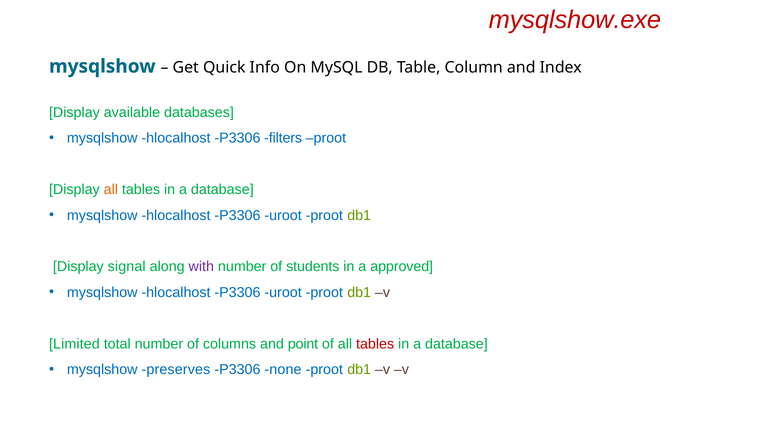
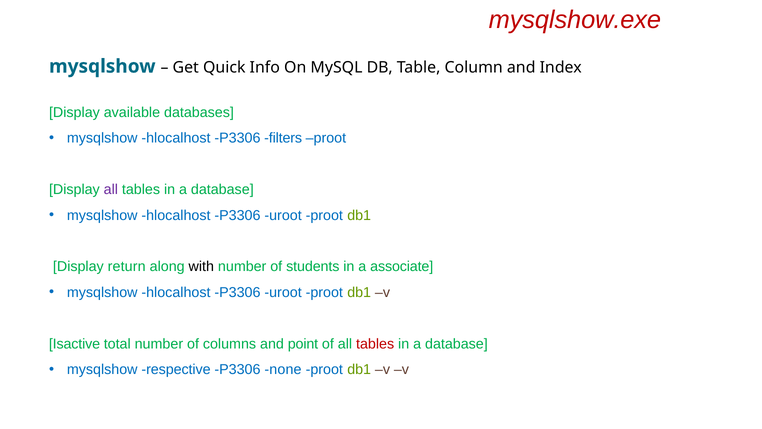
all at (111, 189) colour: orange -> purple
signal: signal -> return
with colour: purple -> black
approved: approved -> associate
Limited: Limited -> Isactive
preserves: preserves -> respective
